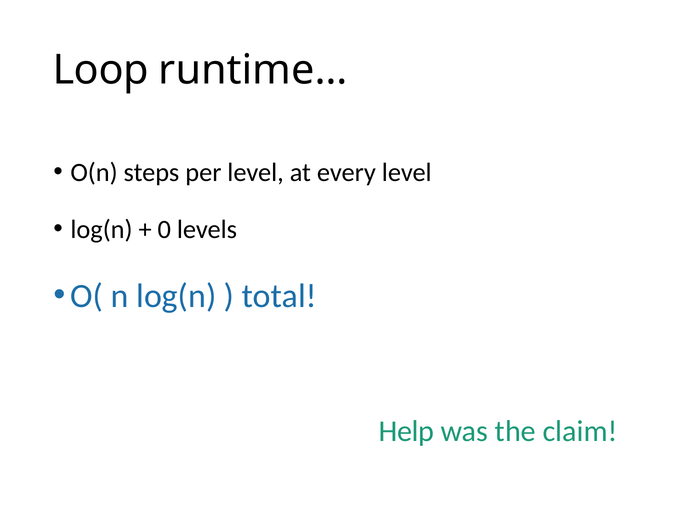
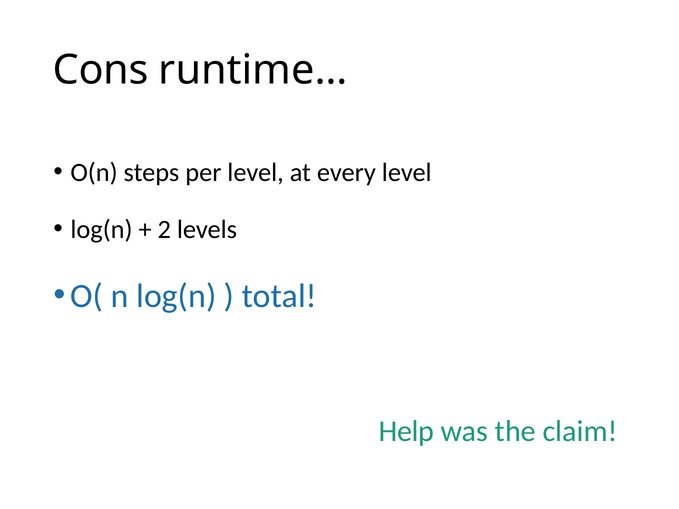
Loop: Loop -> Cons
0: 0 -> 2
